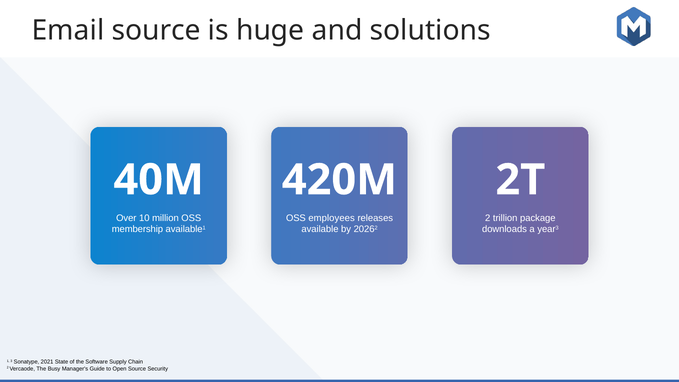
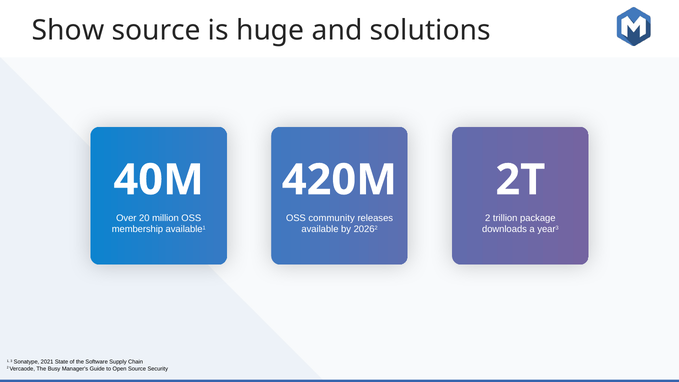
Email: Email -> Show
10: 10 -> 20
employees: employees -> community
